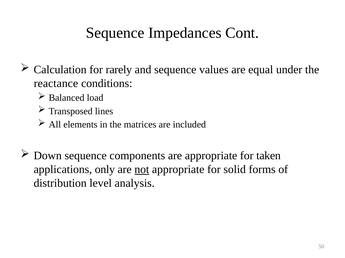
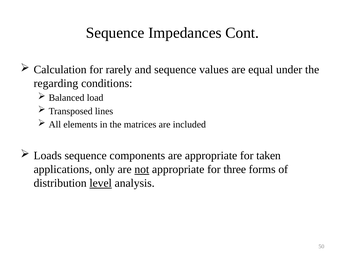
reactance: reactance -> regarding
Down: Down -> Loads
solid: solid -> three
level underline: none -> present
